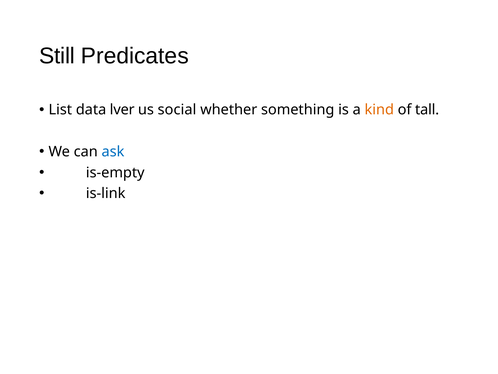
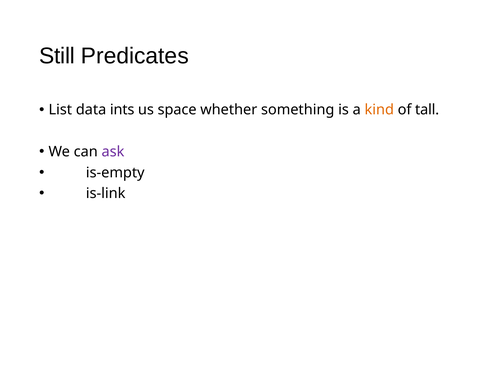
lver: lver -> ints
social: social -> space
ask colour: blue -> purple
